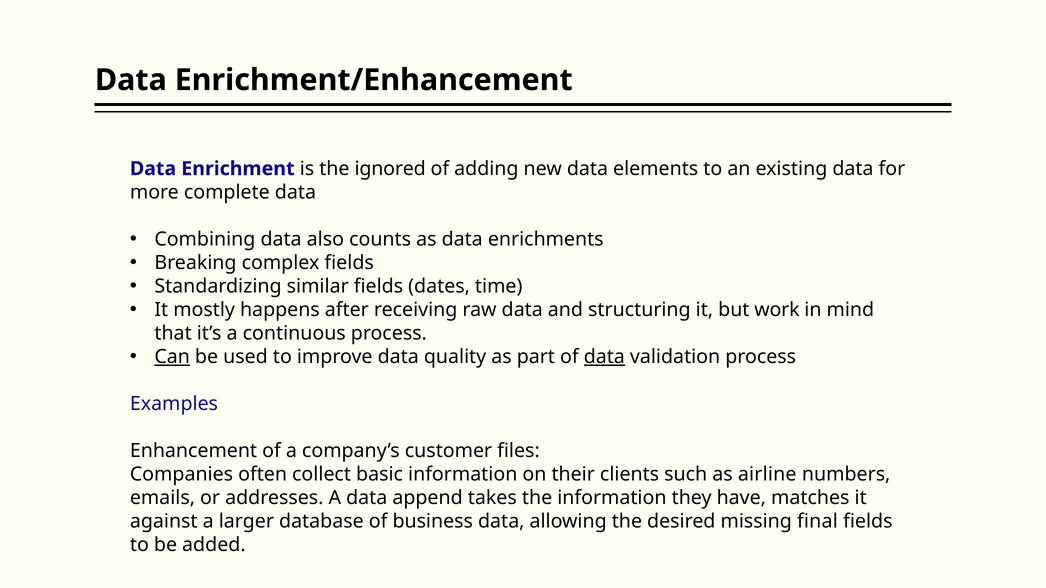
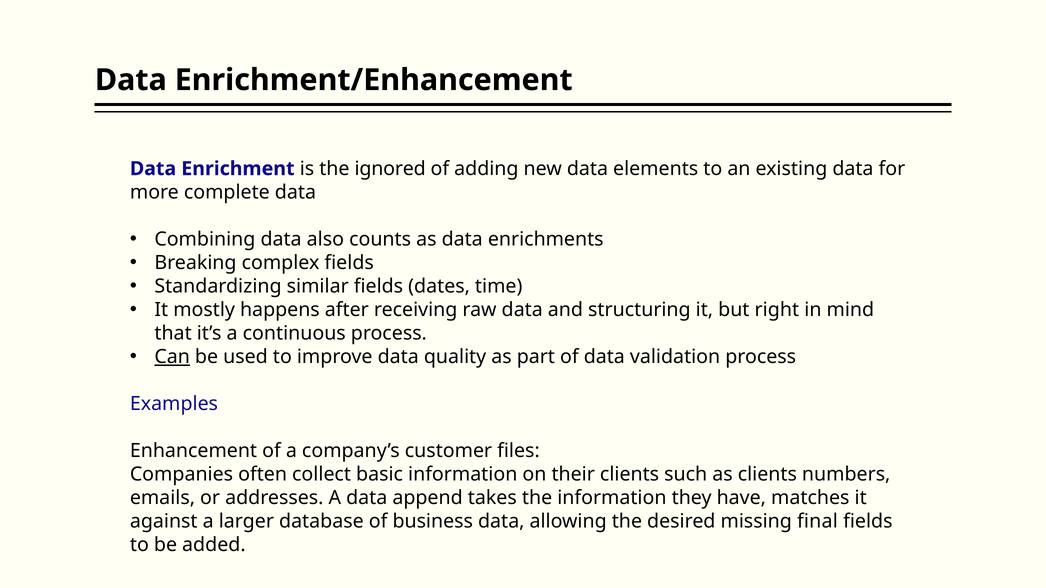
work: work -> right
data at (604, 357) underline: present -> none
as airline: airline -> clients
